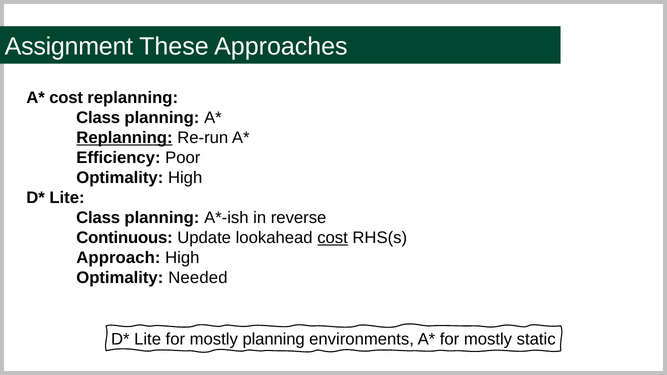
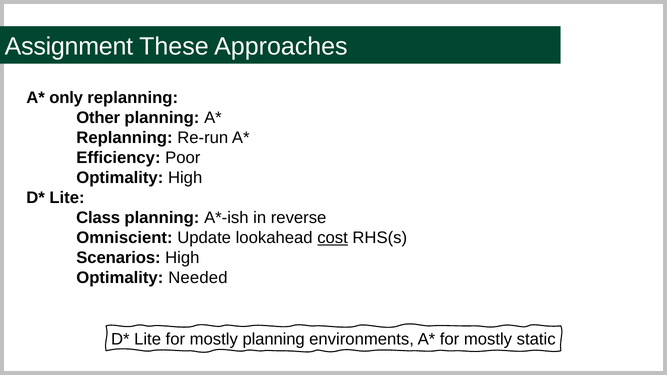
cost at (66, 98): cost -> only
Class at (98, 118): Class -> Other
Replanning at (124, 138) underline: present -> none
Continuous: Continuous -> Omniscient
Approach: Approach -> Scenarios
